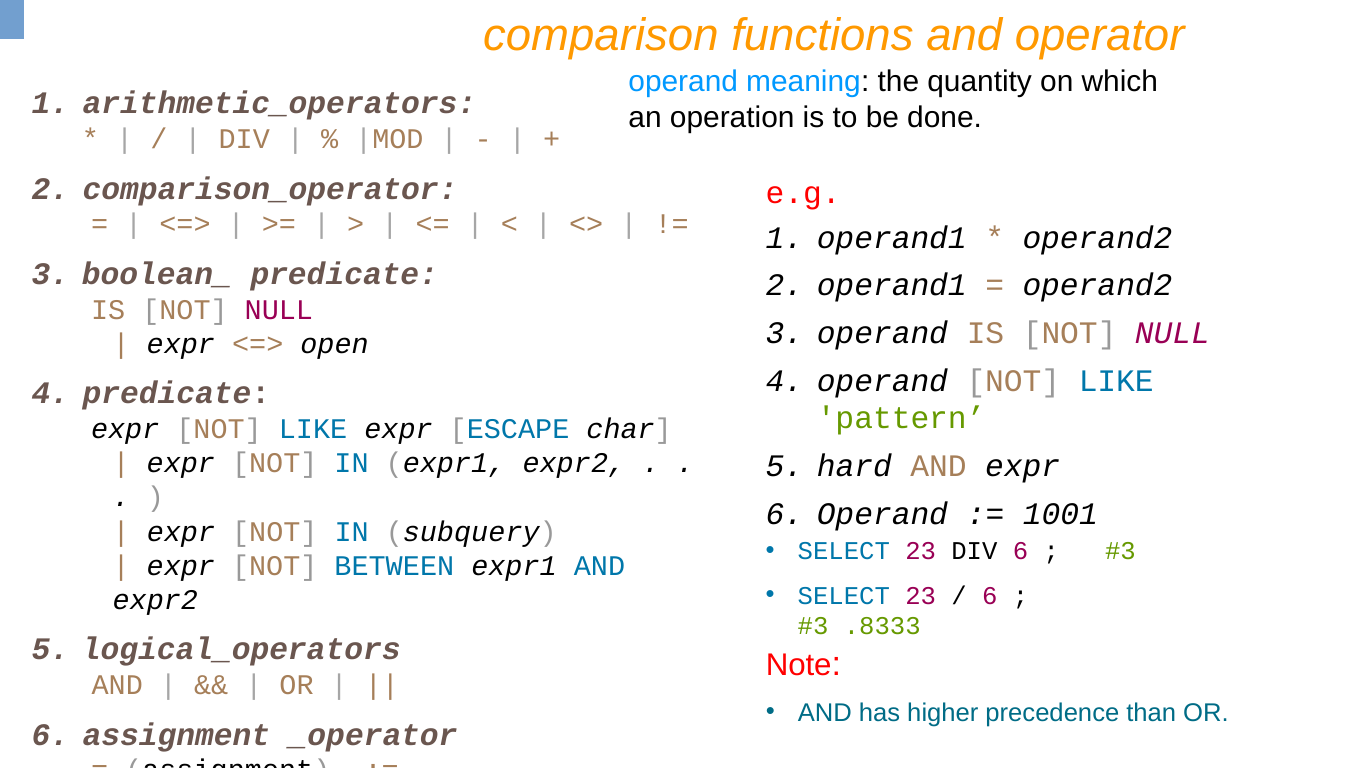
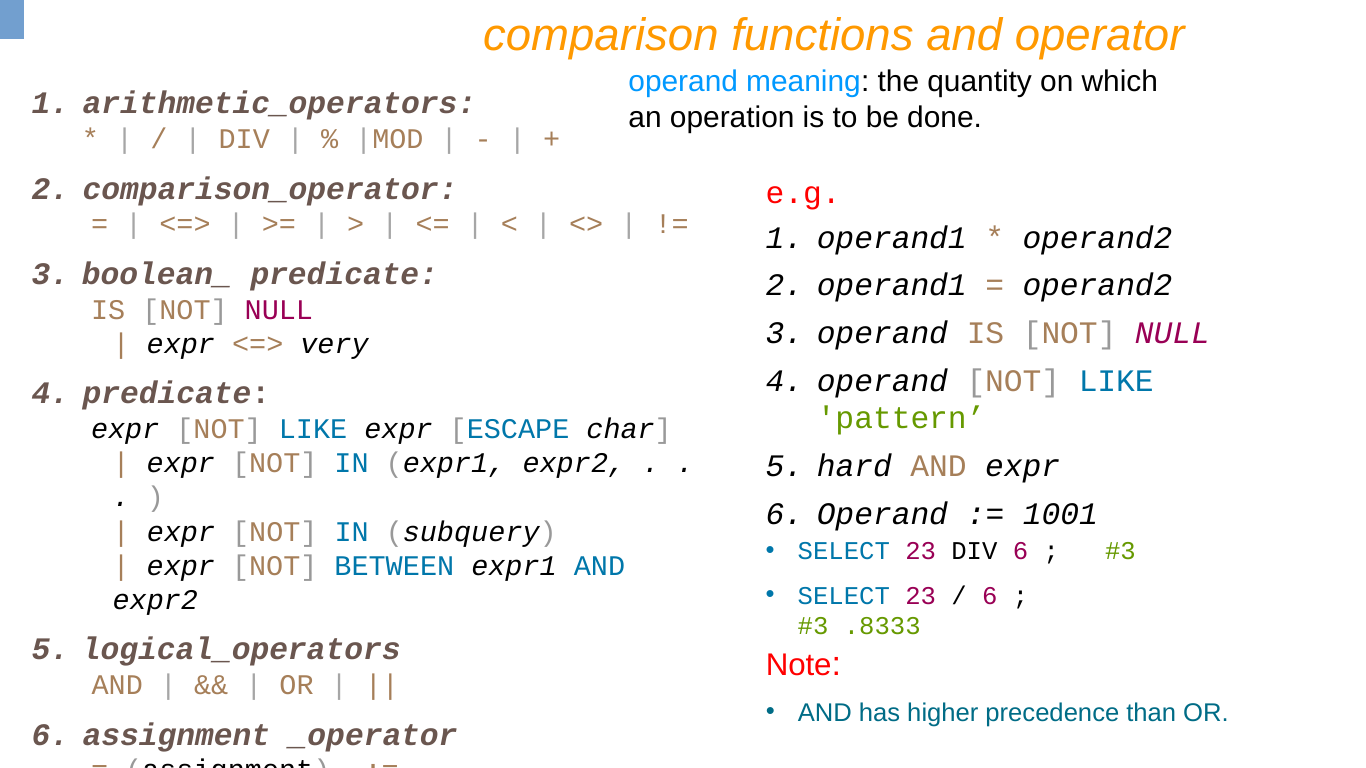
open: open -> very
